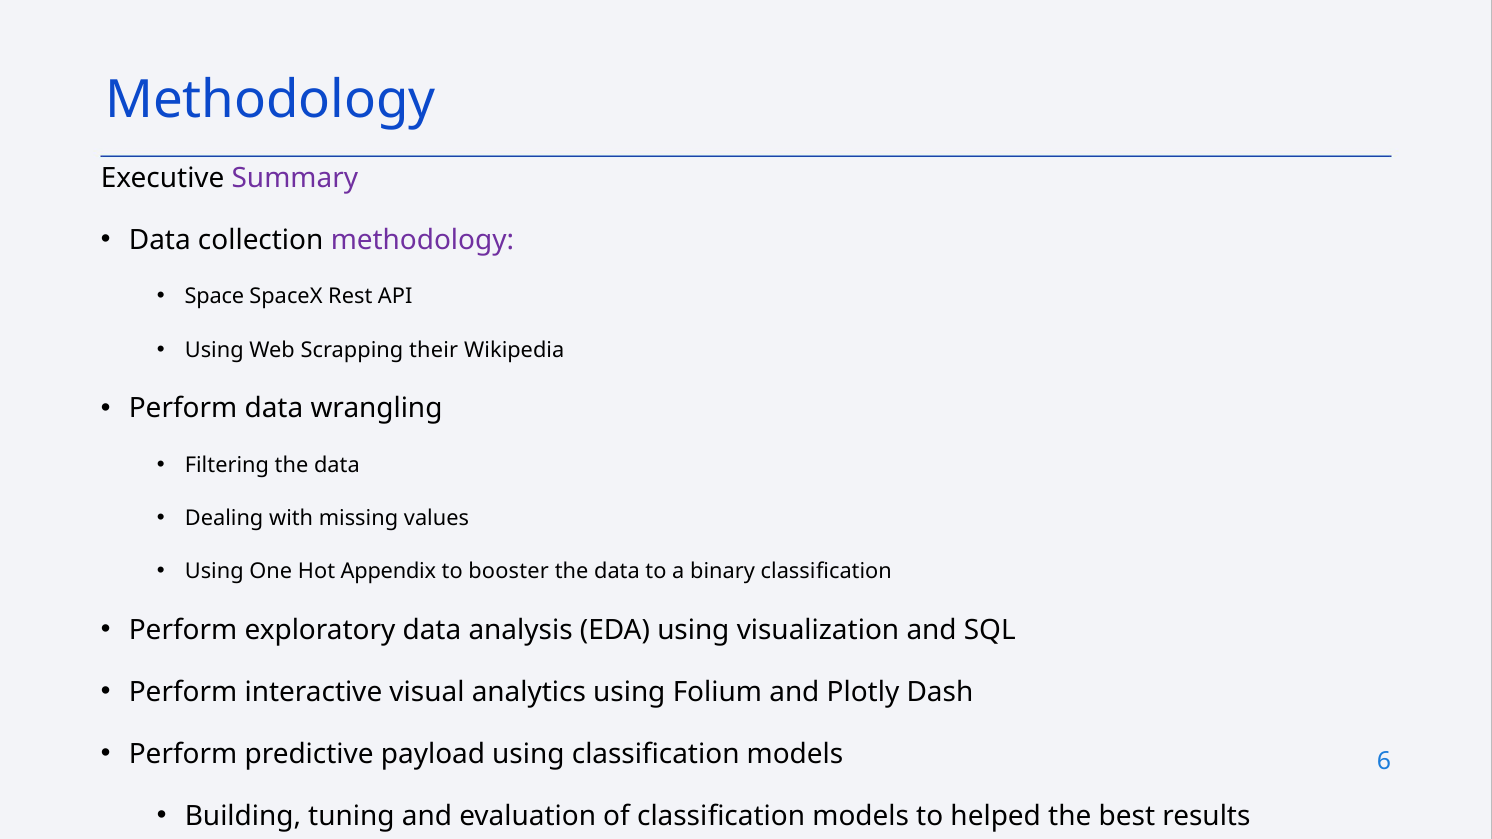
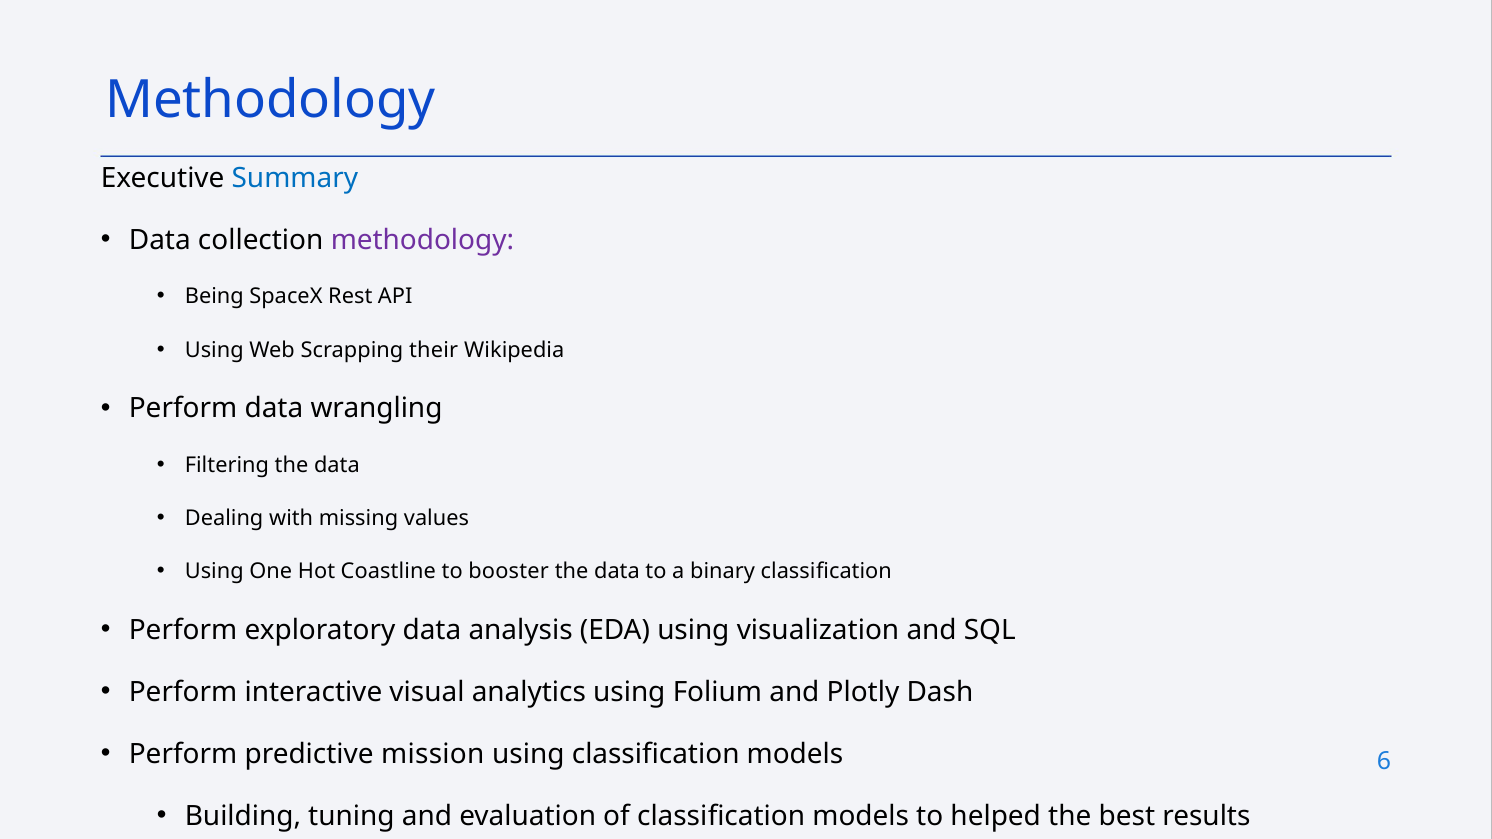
Summary colour: purple -> blue
Space: Space -> Being
Appendix: Appendix -> Coastline
payload: payload -> mission
